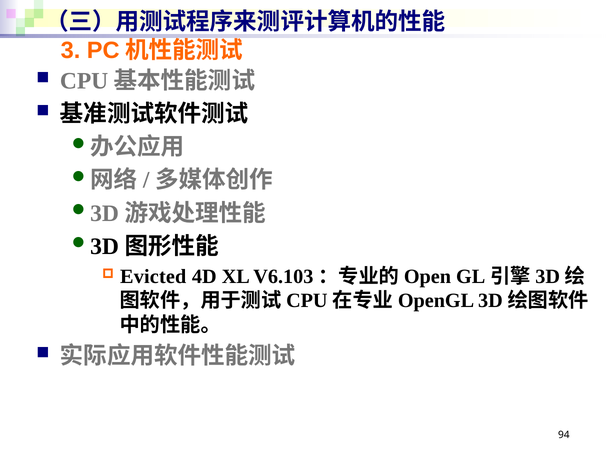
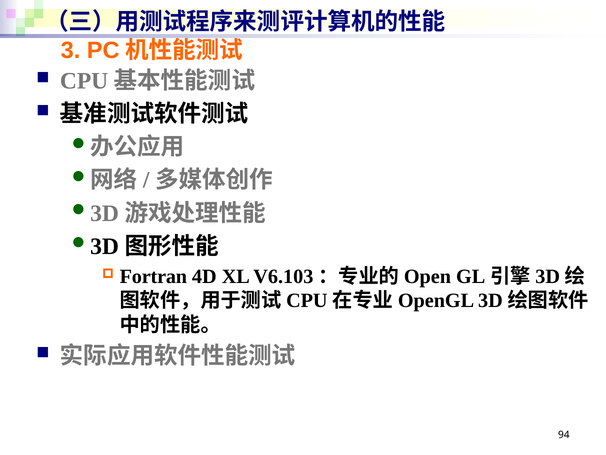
Evicted: Evicted -> Fortran
